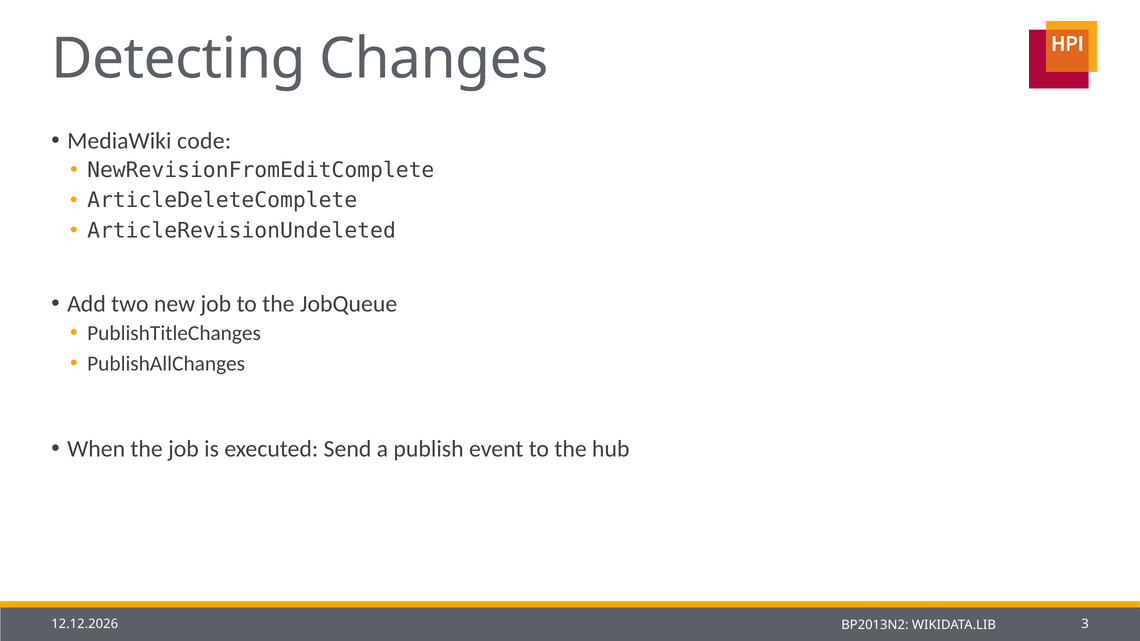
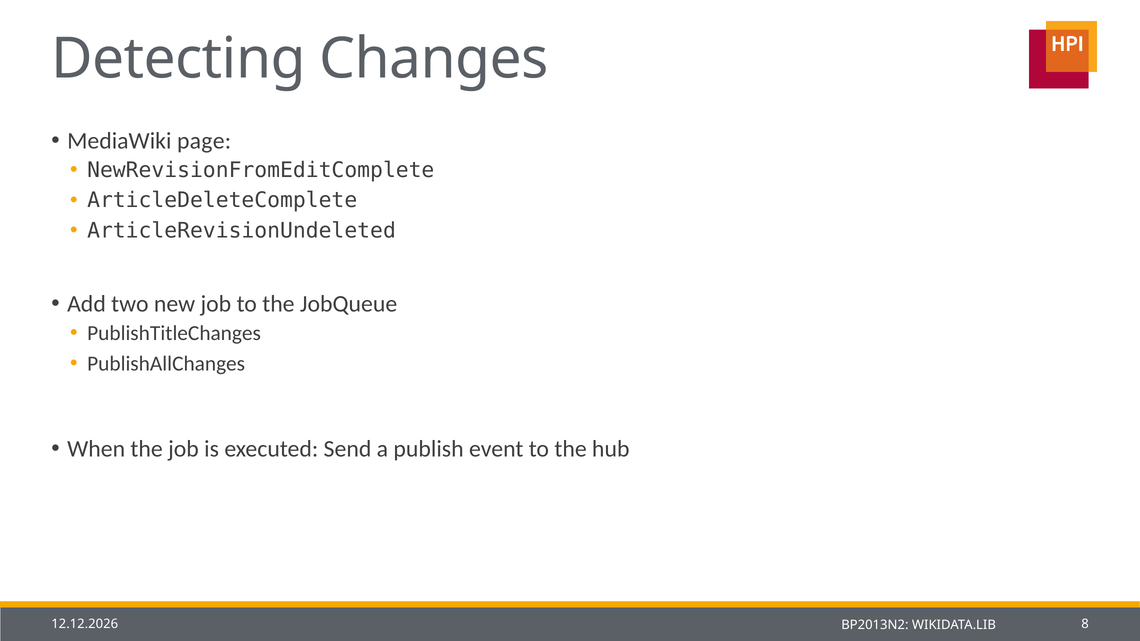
code: code -> page
3: 3 -> 8
